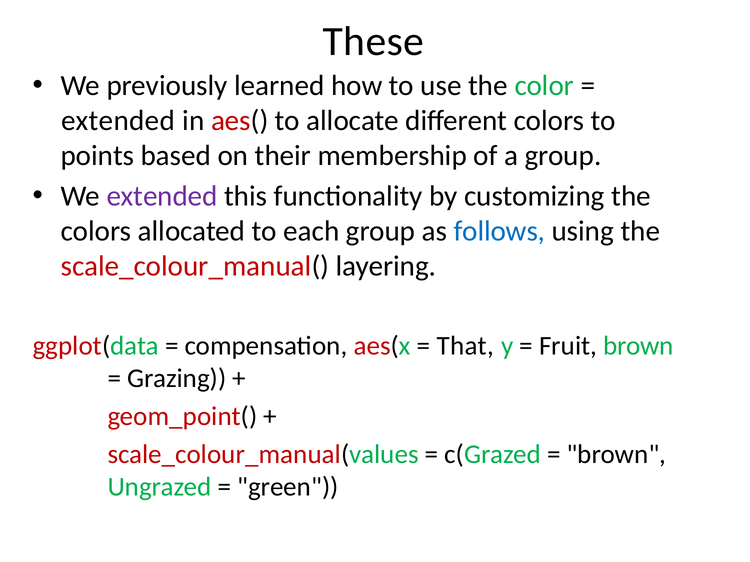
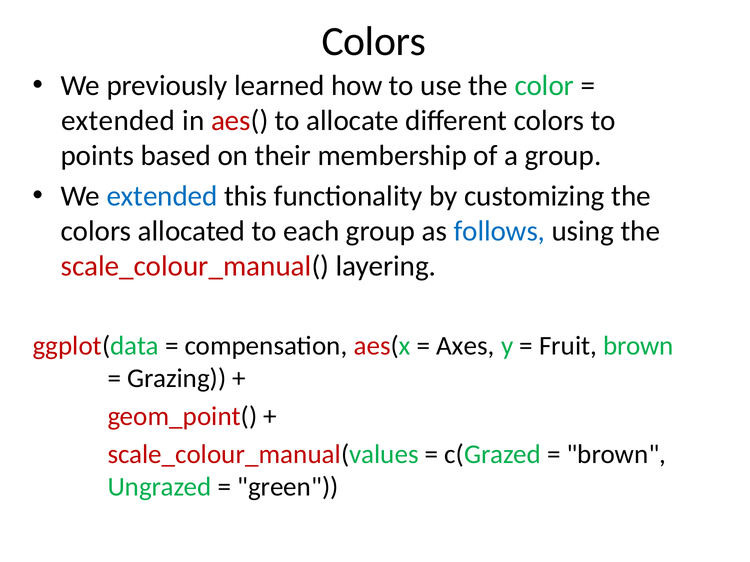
These at (373, 42): These -> Colors
extended at (162, 196) colour: purple -> blue
That: That -> Axes
